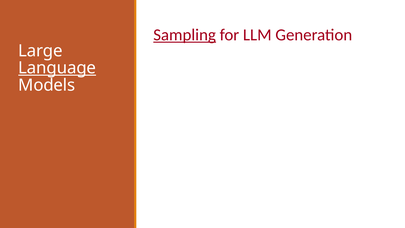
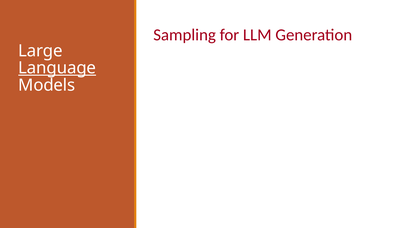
Sampling underline: present -> none
